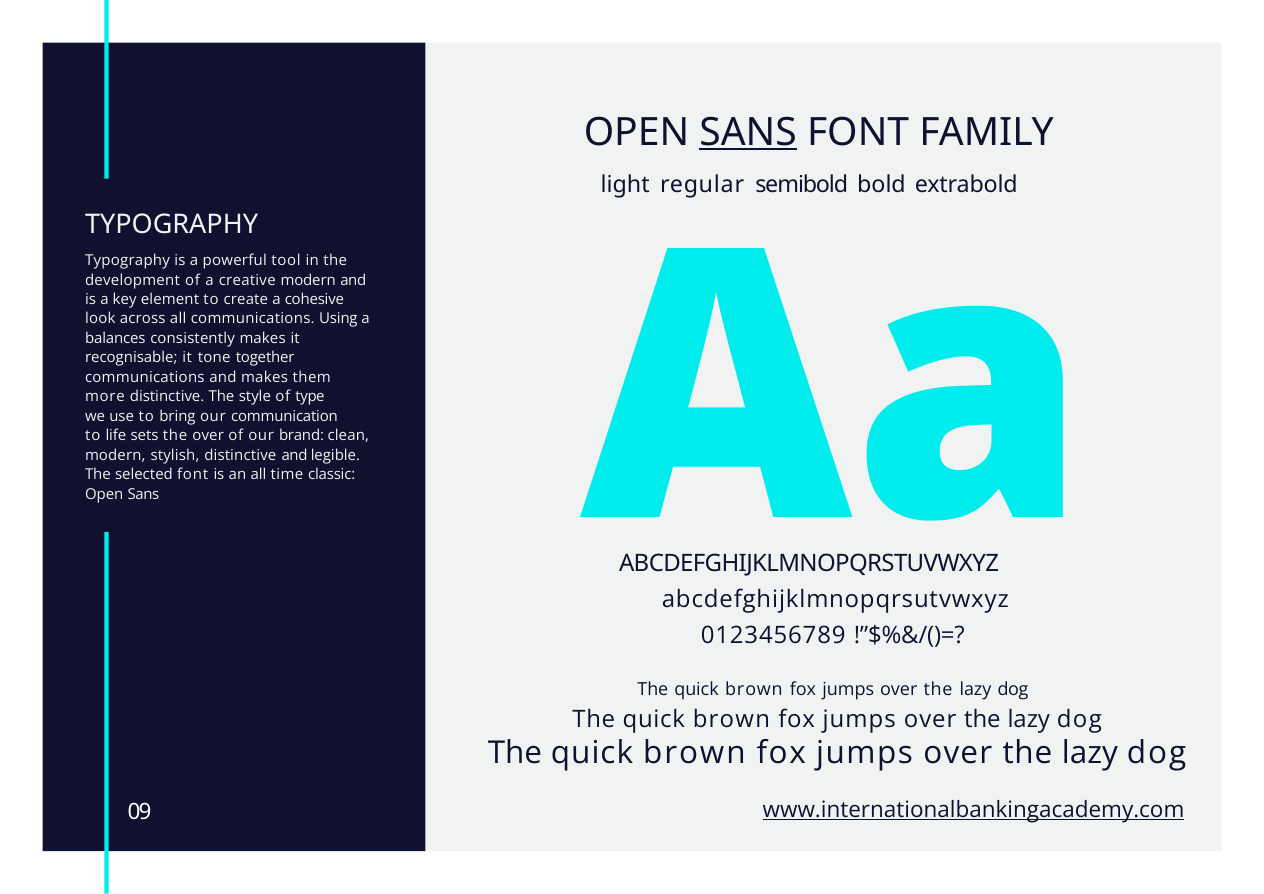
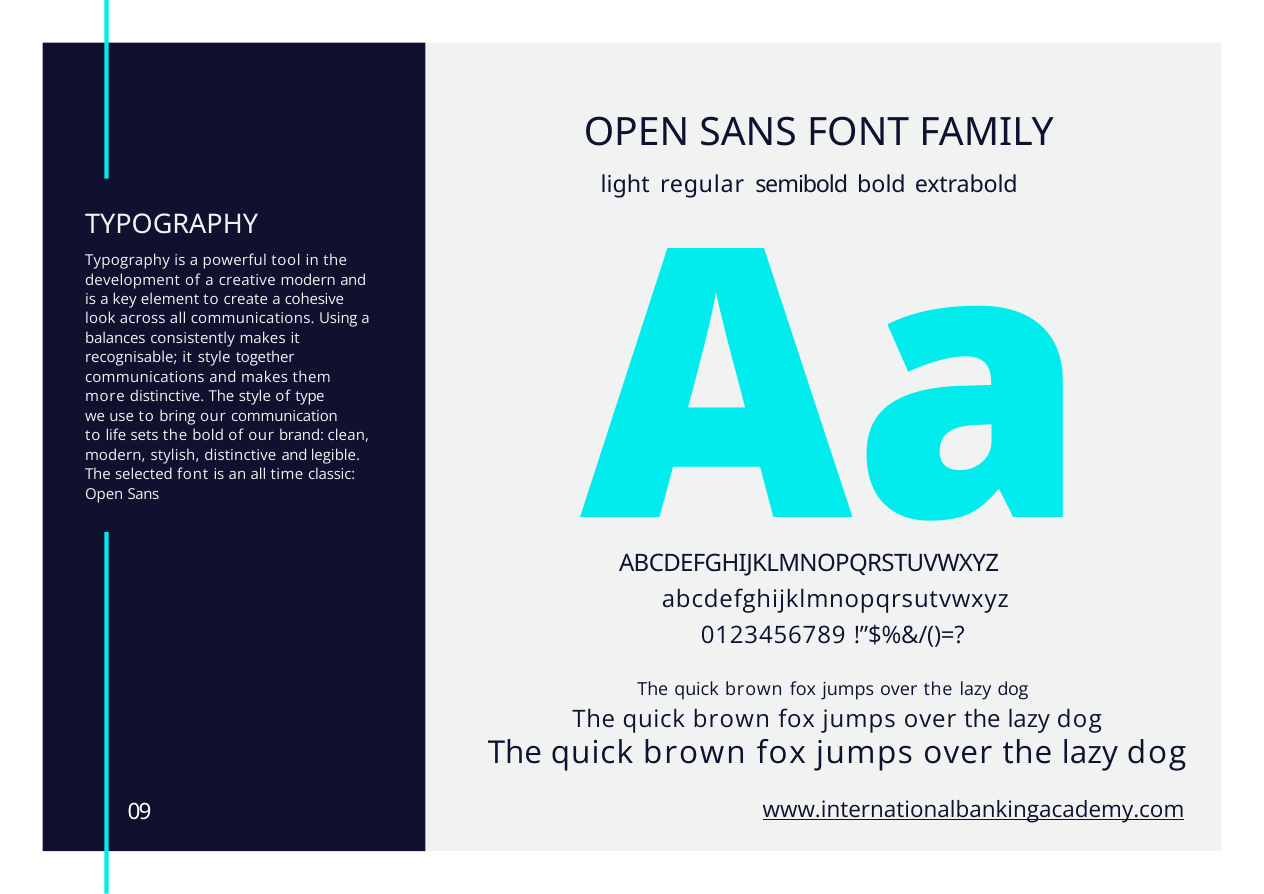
SANS at (748, 132) underline: present -> none
it tone: tone -> style
the over: over -> bold
